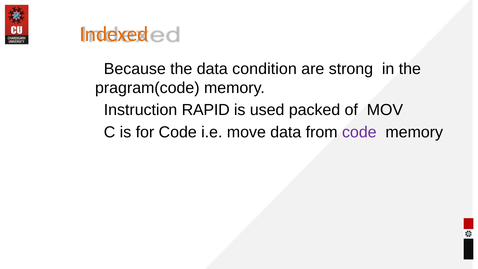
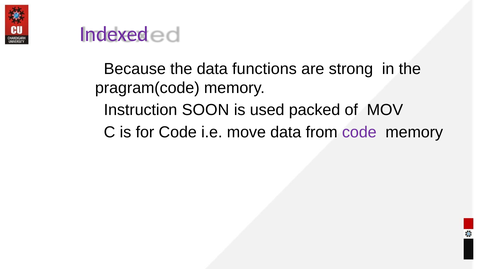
Indexed colour: orange -> purple
condition: condition -> functions
RAPID: RAPID -> SOON
